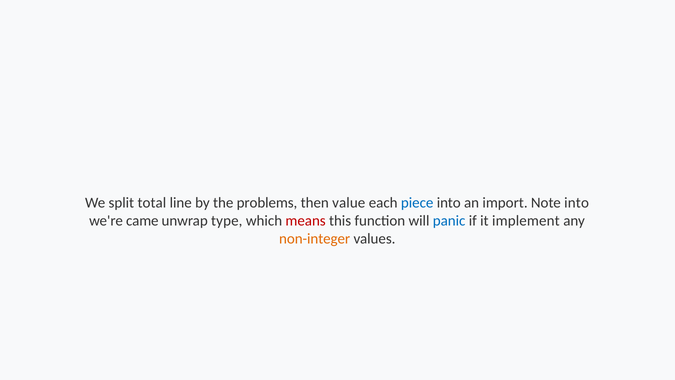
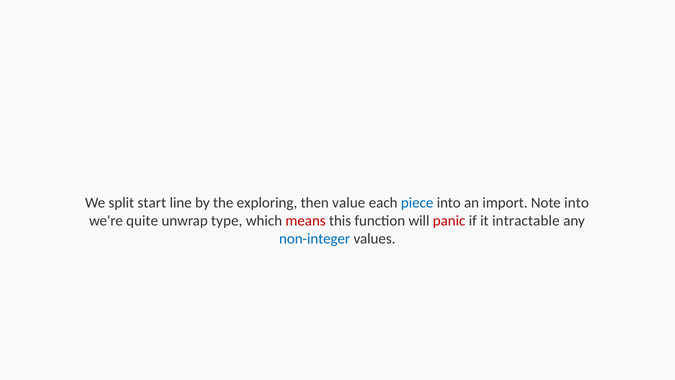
total: total -> start
problems: problems -> exploring
came: came -> quite
panic colour: blue -> red
implement: implement -> intractable
non-integer colour: orange -> blue
